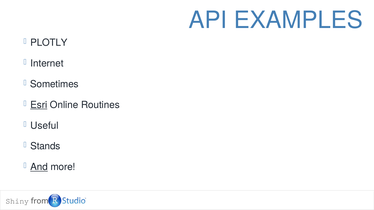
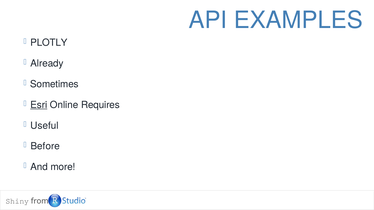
Internet: Internet -> Already
Routines: Routines -> Requires
Stands: Stands -> Before
And underline: present -> none
